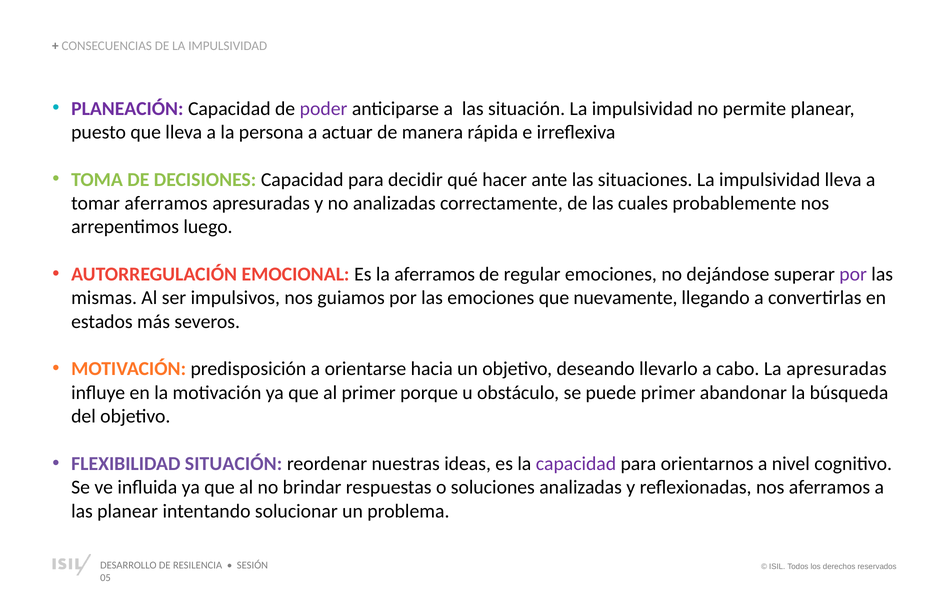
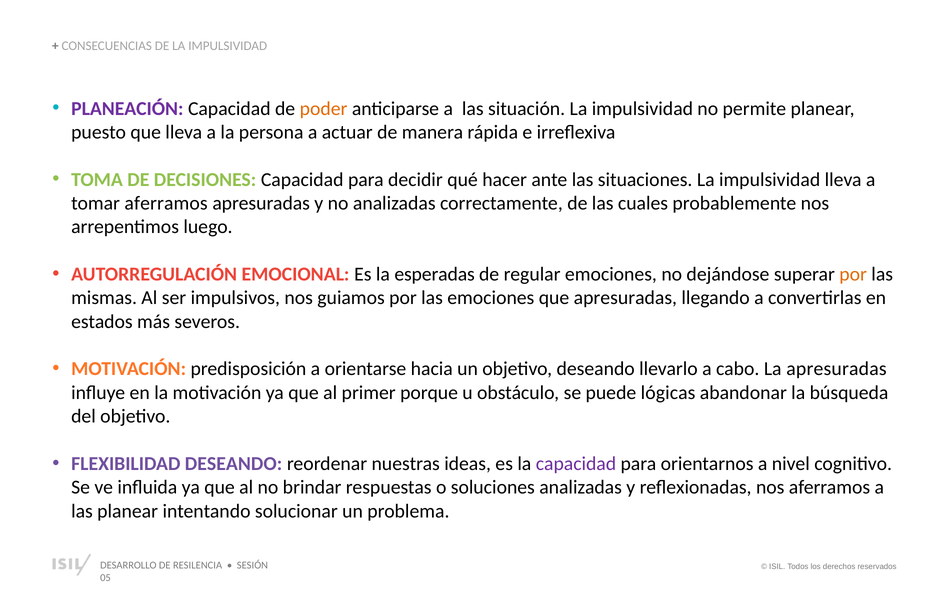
poder colour: purple -> orange
la aferramos: aferramos -> esperadas
por at (853, 274) colour: purple -> orange
que nuevamente: nuevamente -> apresuradas
puede primer: primer -> lógicas
FLEXIBILIDAD SITUACIÓN: SITUACIÓN -> DESEANDO
